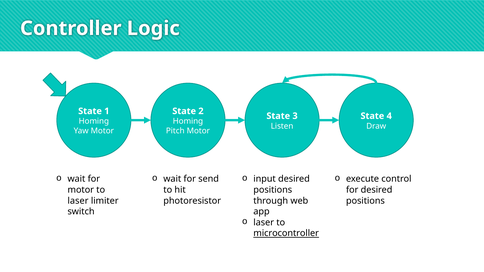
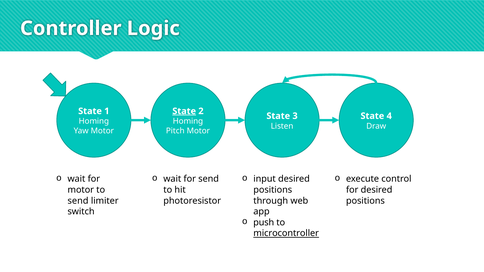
State at (184, 111) underline: none -> present
laser at (78, 201): laser -> send
laser at (264, 223): laser -> push
